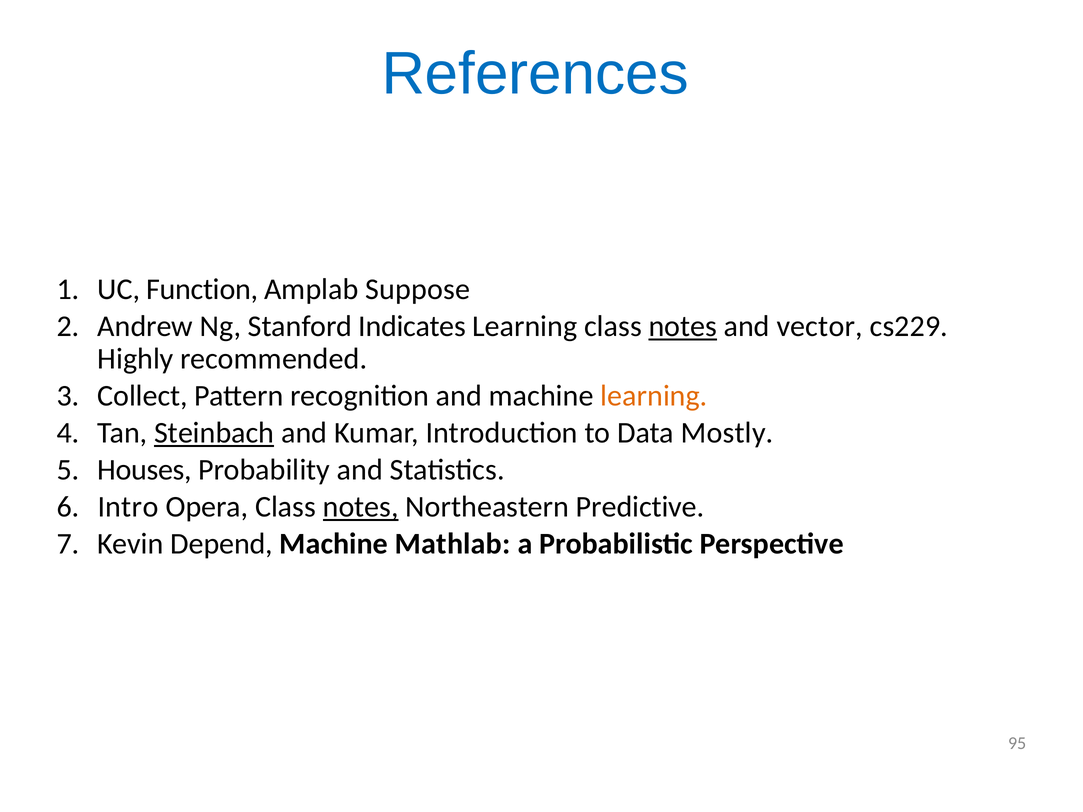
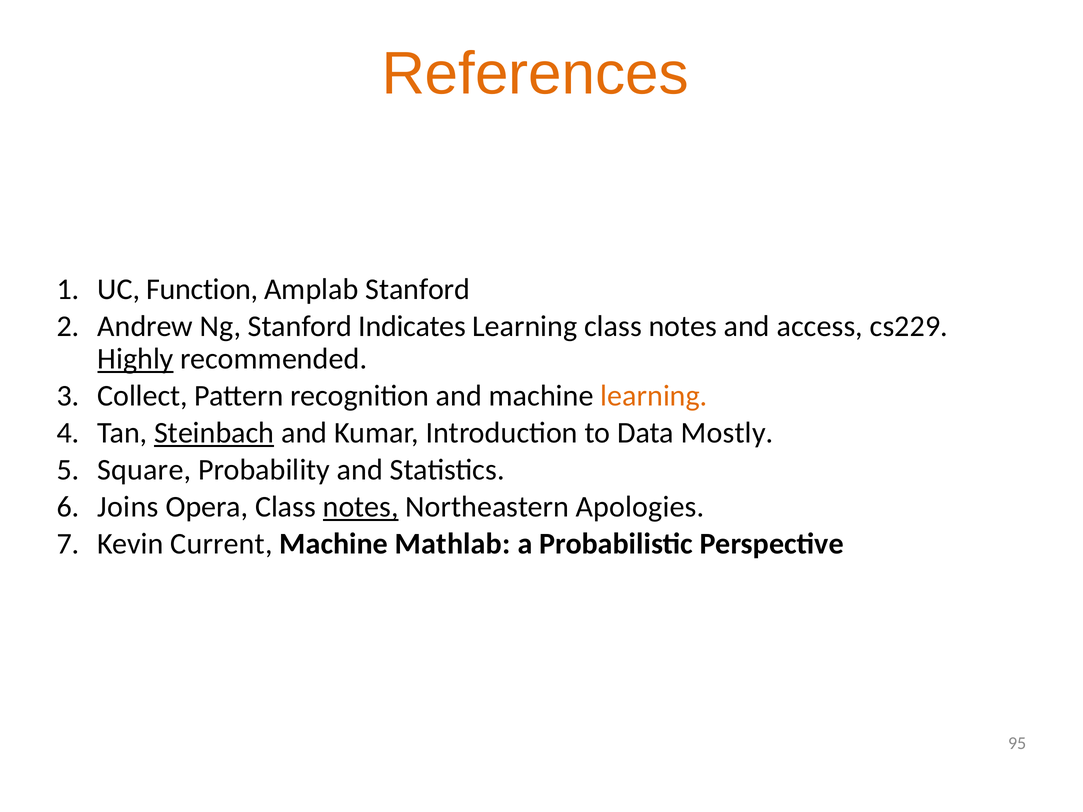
References colour: blue -> orange
Amplab Suppose: Suppose -> Stanford
notes at (683, 327) underline: present -> none
vector: vector -> access
Highly underline: none -> present
Houses: Houses -> Square
Intro: Intro -> Joins
Predictive: Predictive -> Apologies
Depend: Depend -> Current
